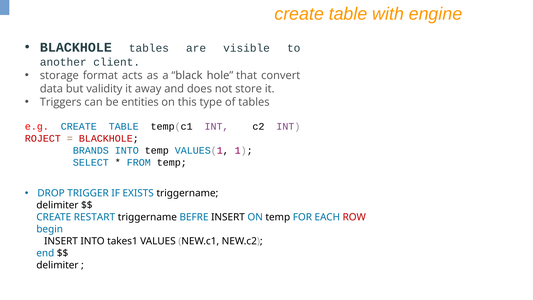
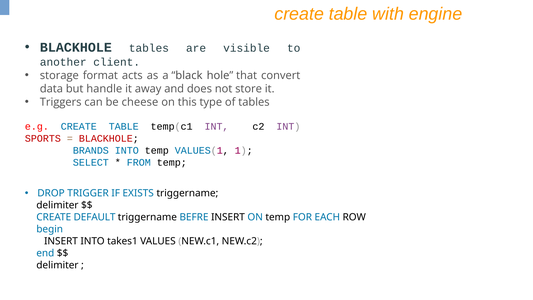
validity: validity -> handle
entities: entities -> cheese
ROJECT: ROJECT -> SPORTS
RESTART: RESTART -> DEFAULT
ROW colour: red -> black
